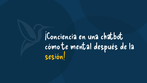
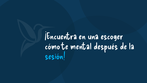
¡Conciencia: ¡Conciencia -> ¡Encuentra
chatbot: chatbot -> escoger
sesión colour: yellow -> light blue
